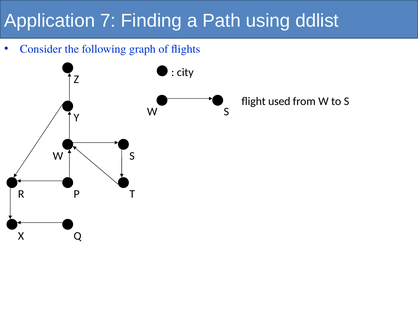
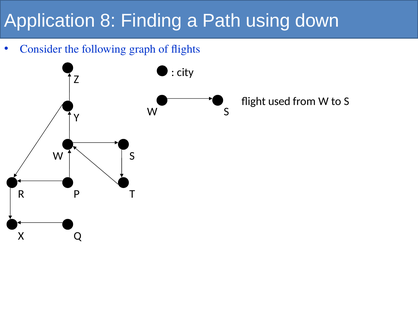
7: 7 -> 8
ddlist: ddlist -> down
